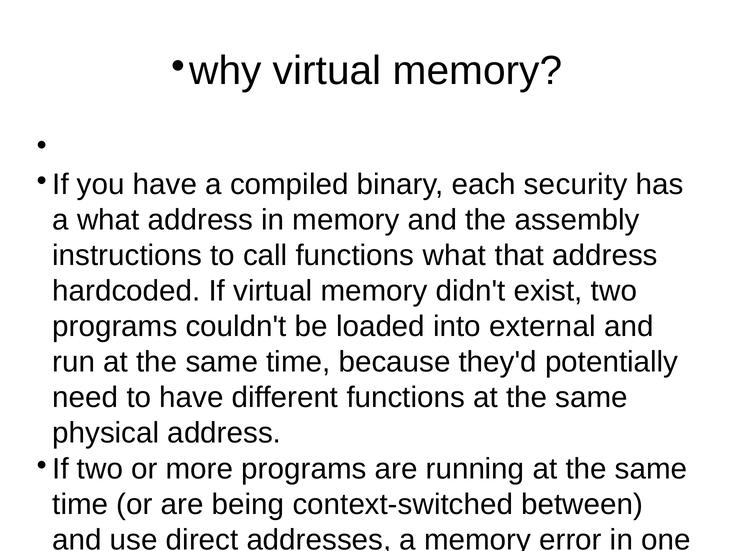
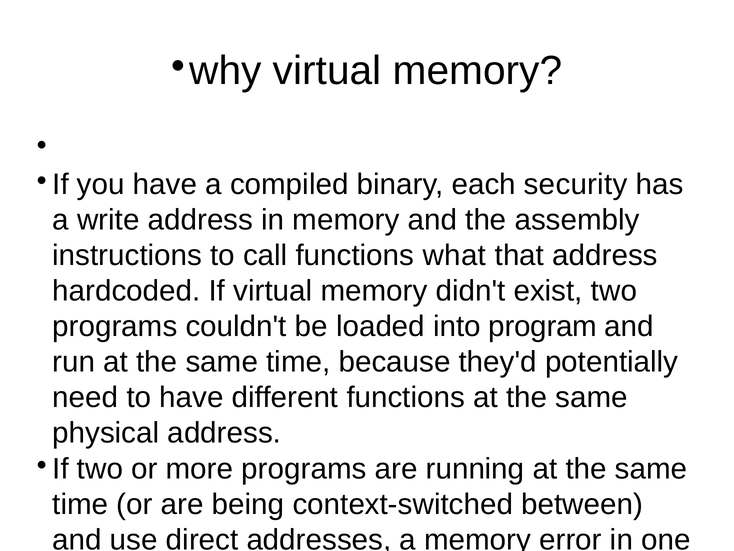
a what: what -> write
into external: external -> program
